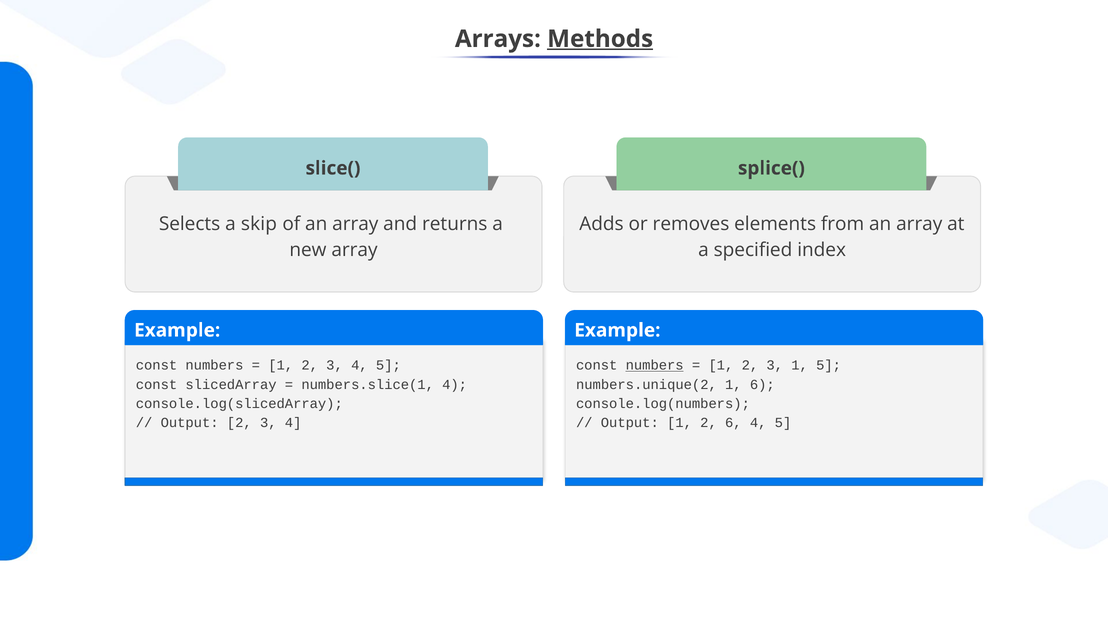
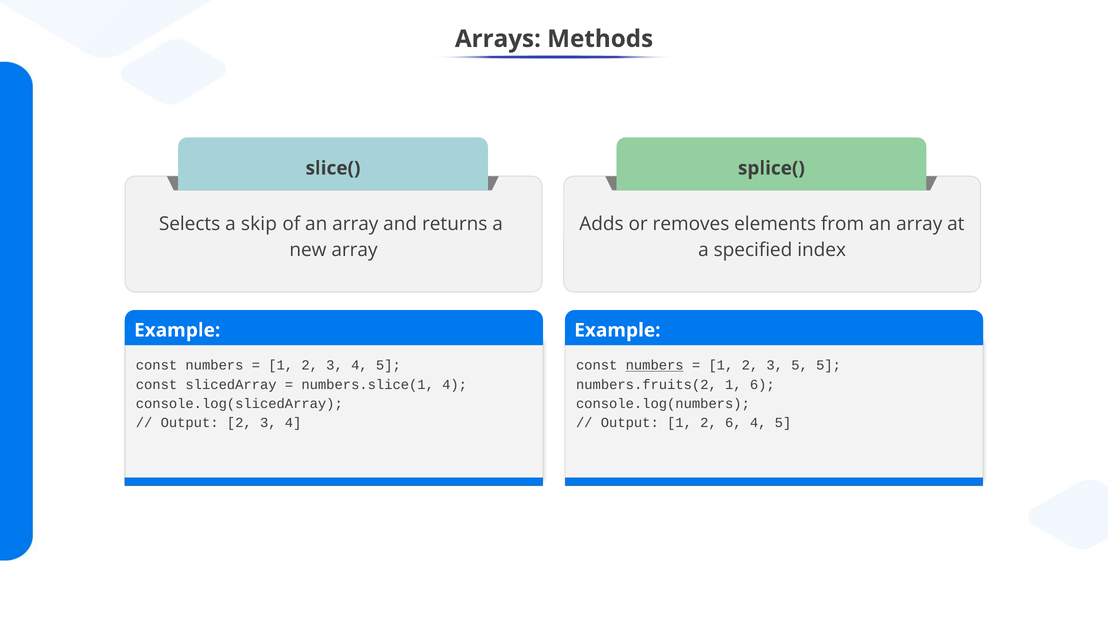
Methods underline: present -> none
3 1: 1 -> 5
numbers.unique(2: numbers.unique(2 -> numbers.fruits(2
